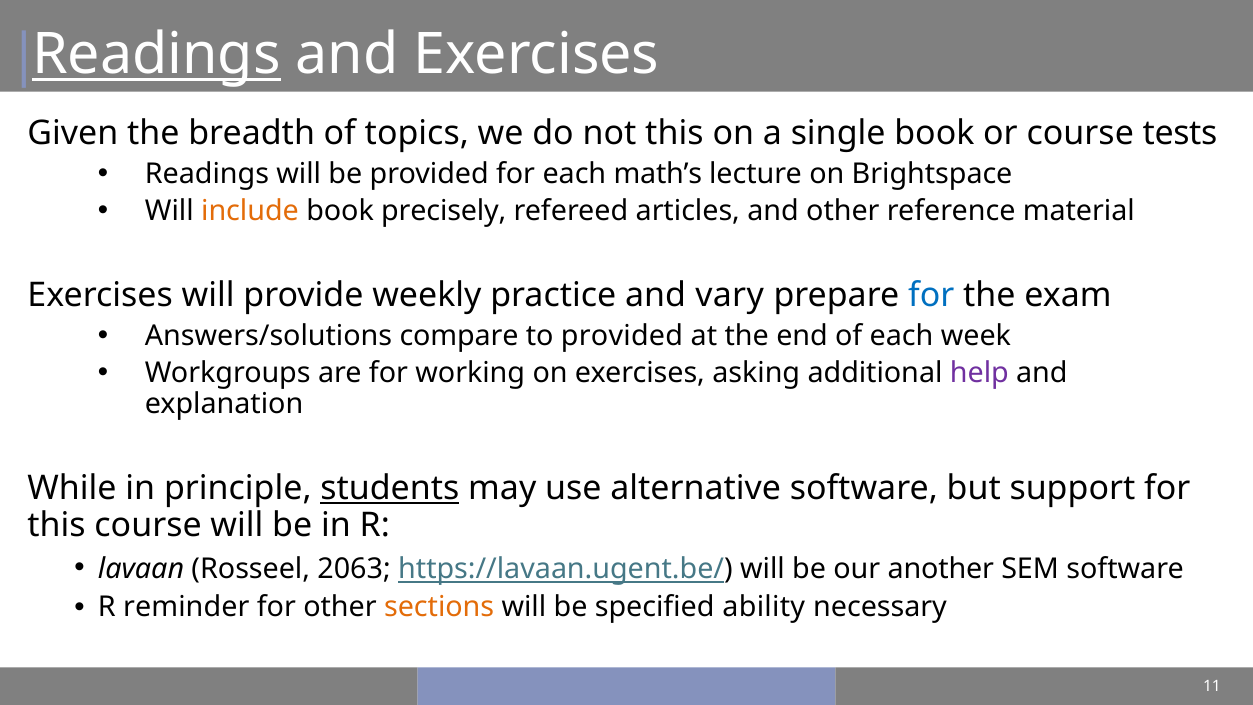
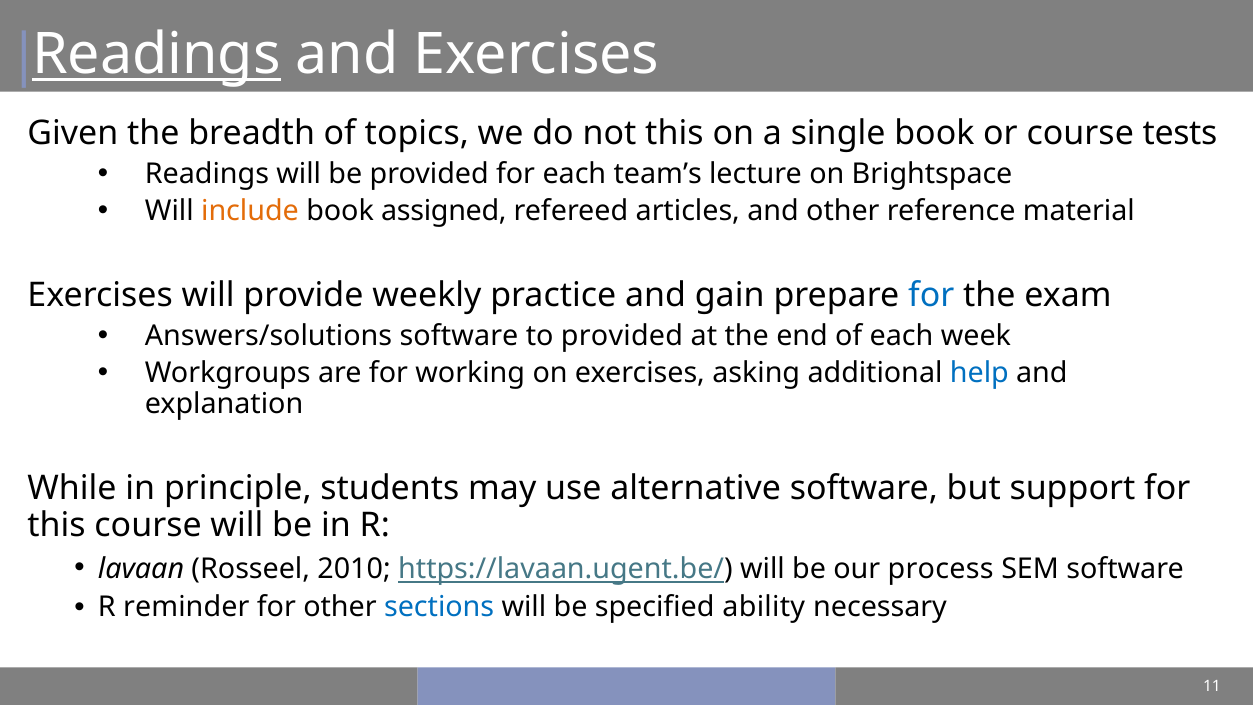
math’s: math’s -> team’s
precisely: precisely -> assigned
vary: vary -> gain
Answers/solutions compare: compare -> software
help colour: purple -> blue
students underline: present -> none
2063: 2063 -> 2010
another: another -> process
sections colour: orange -> blue
